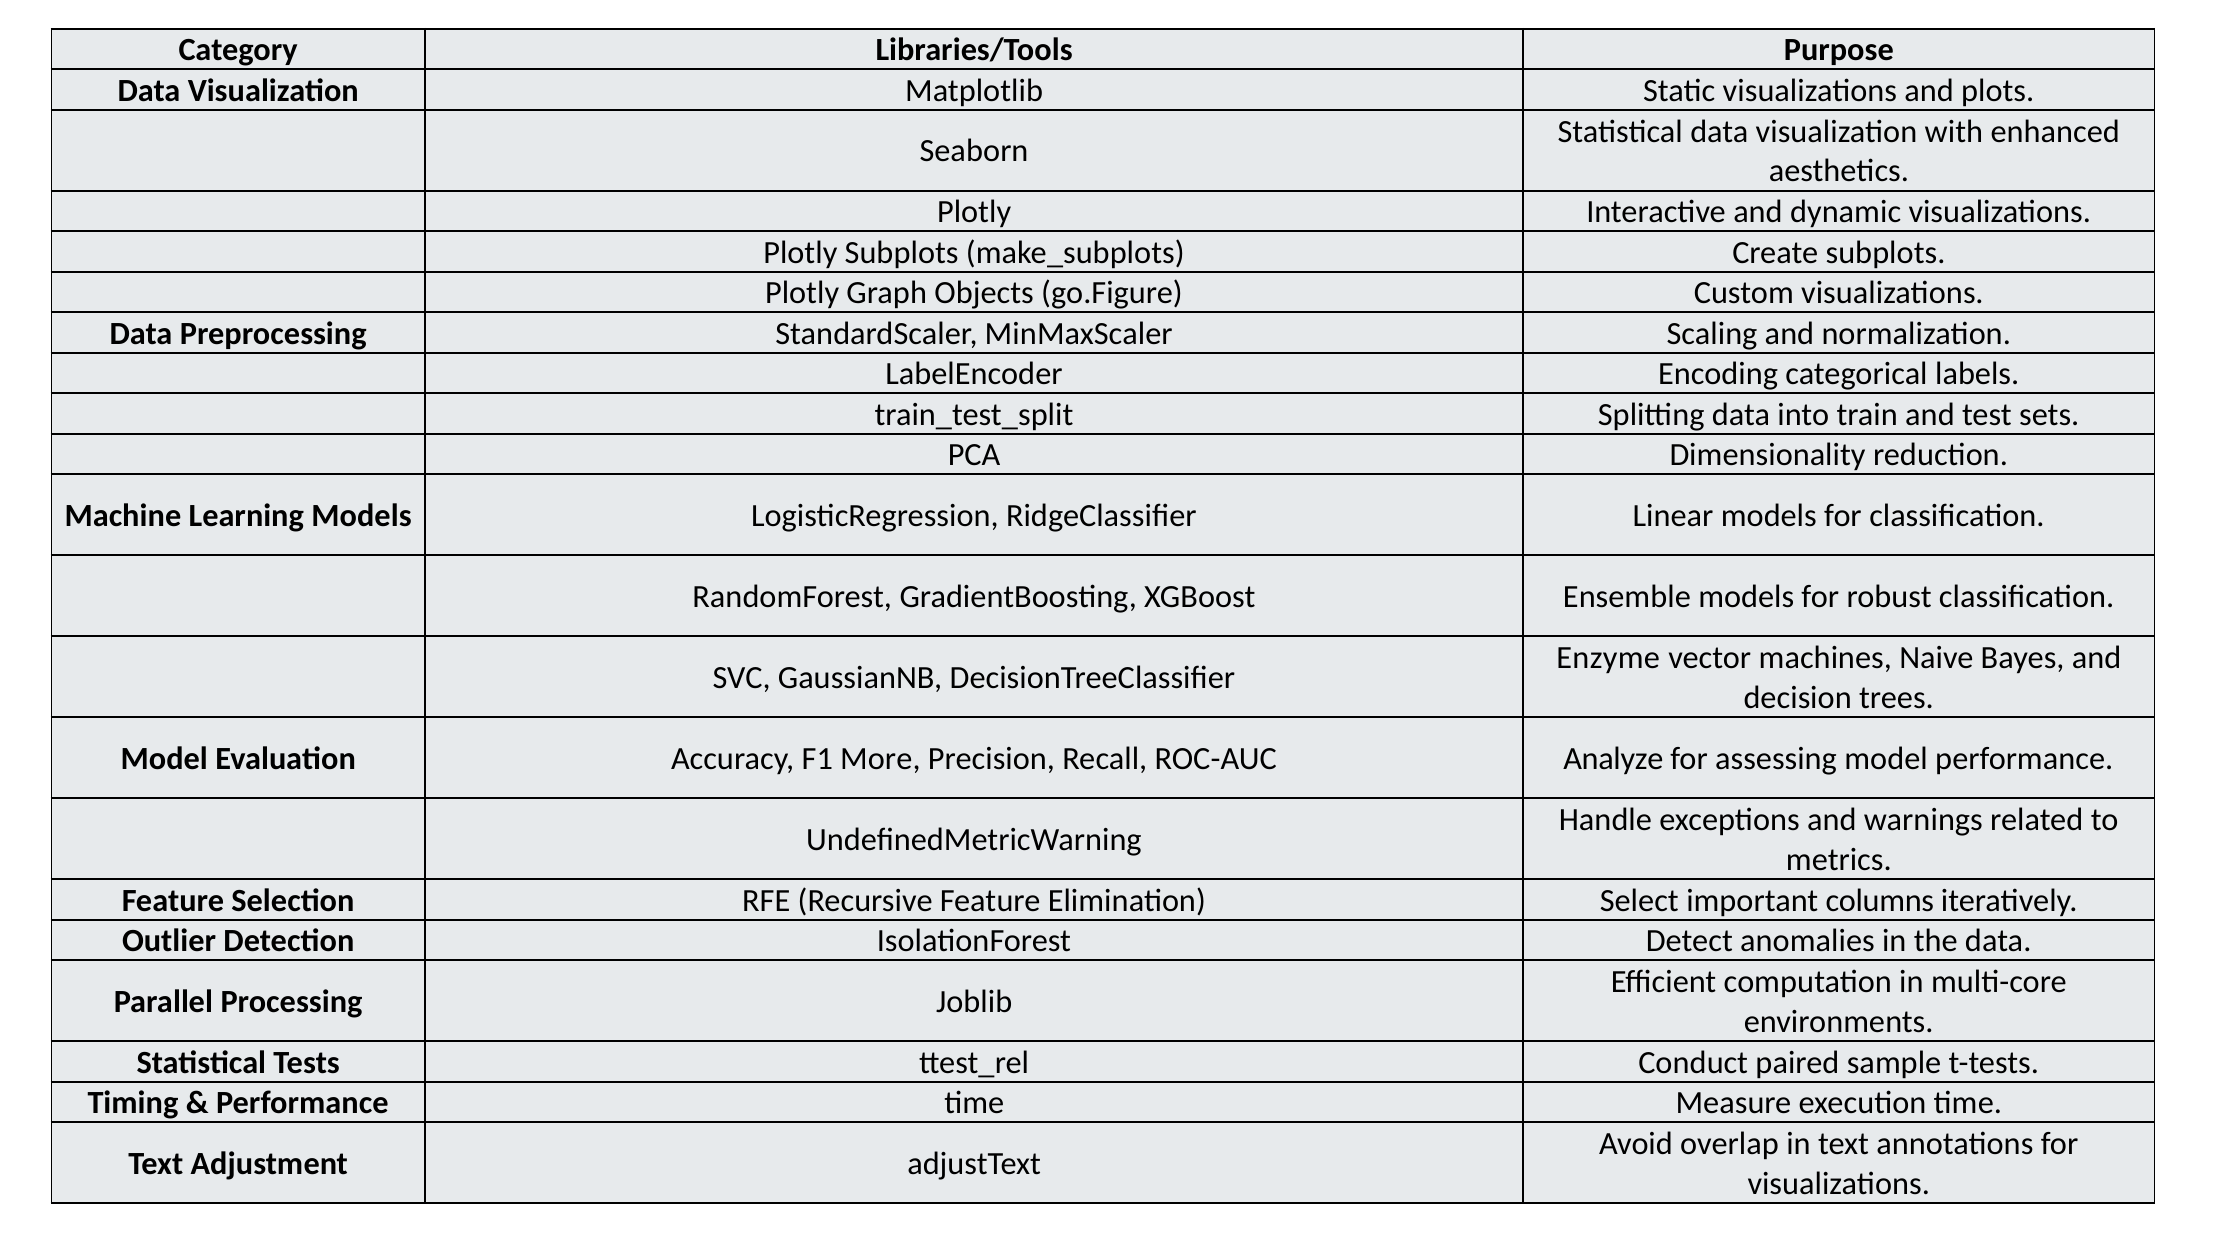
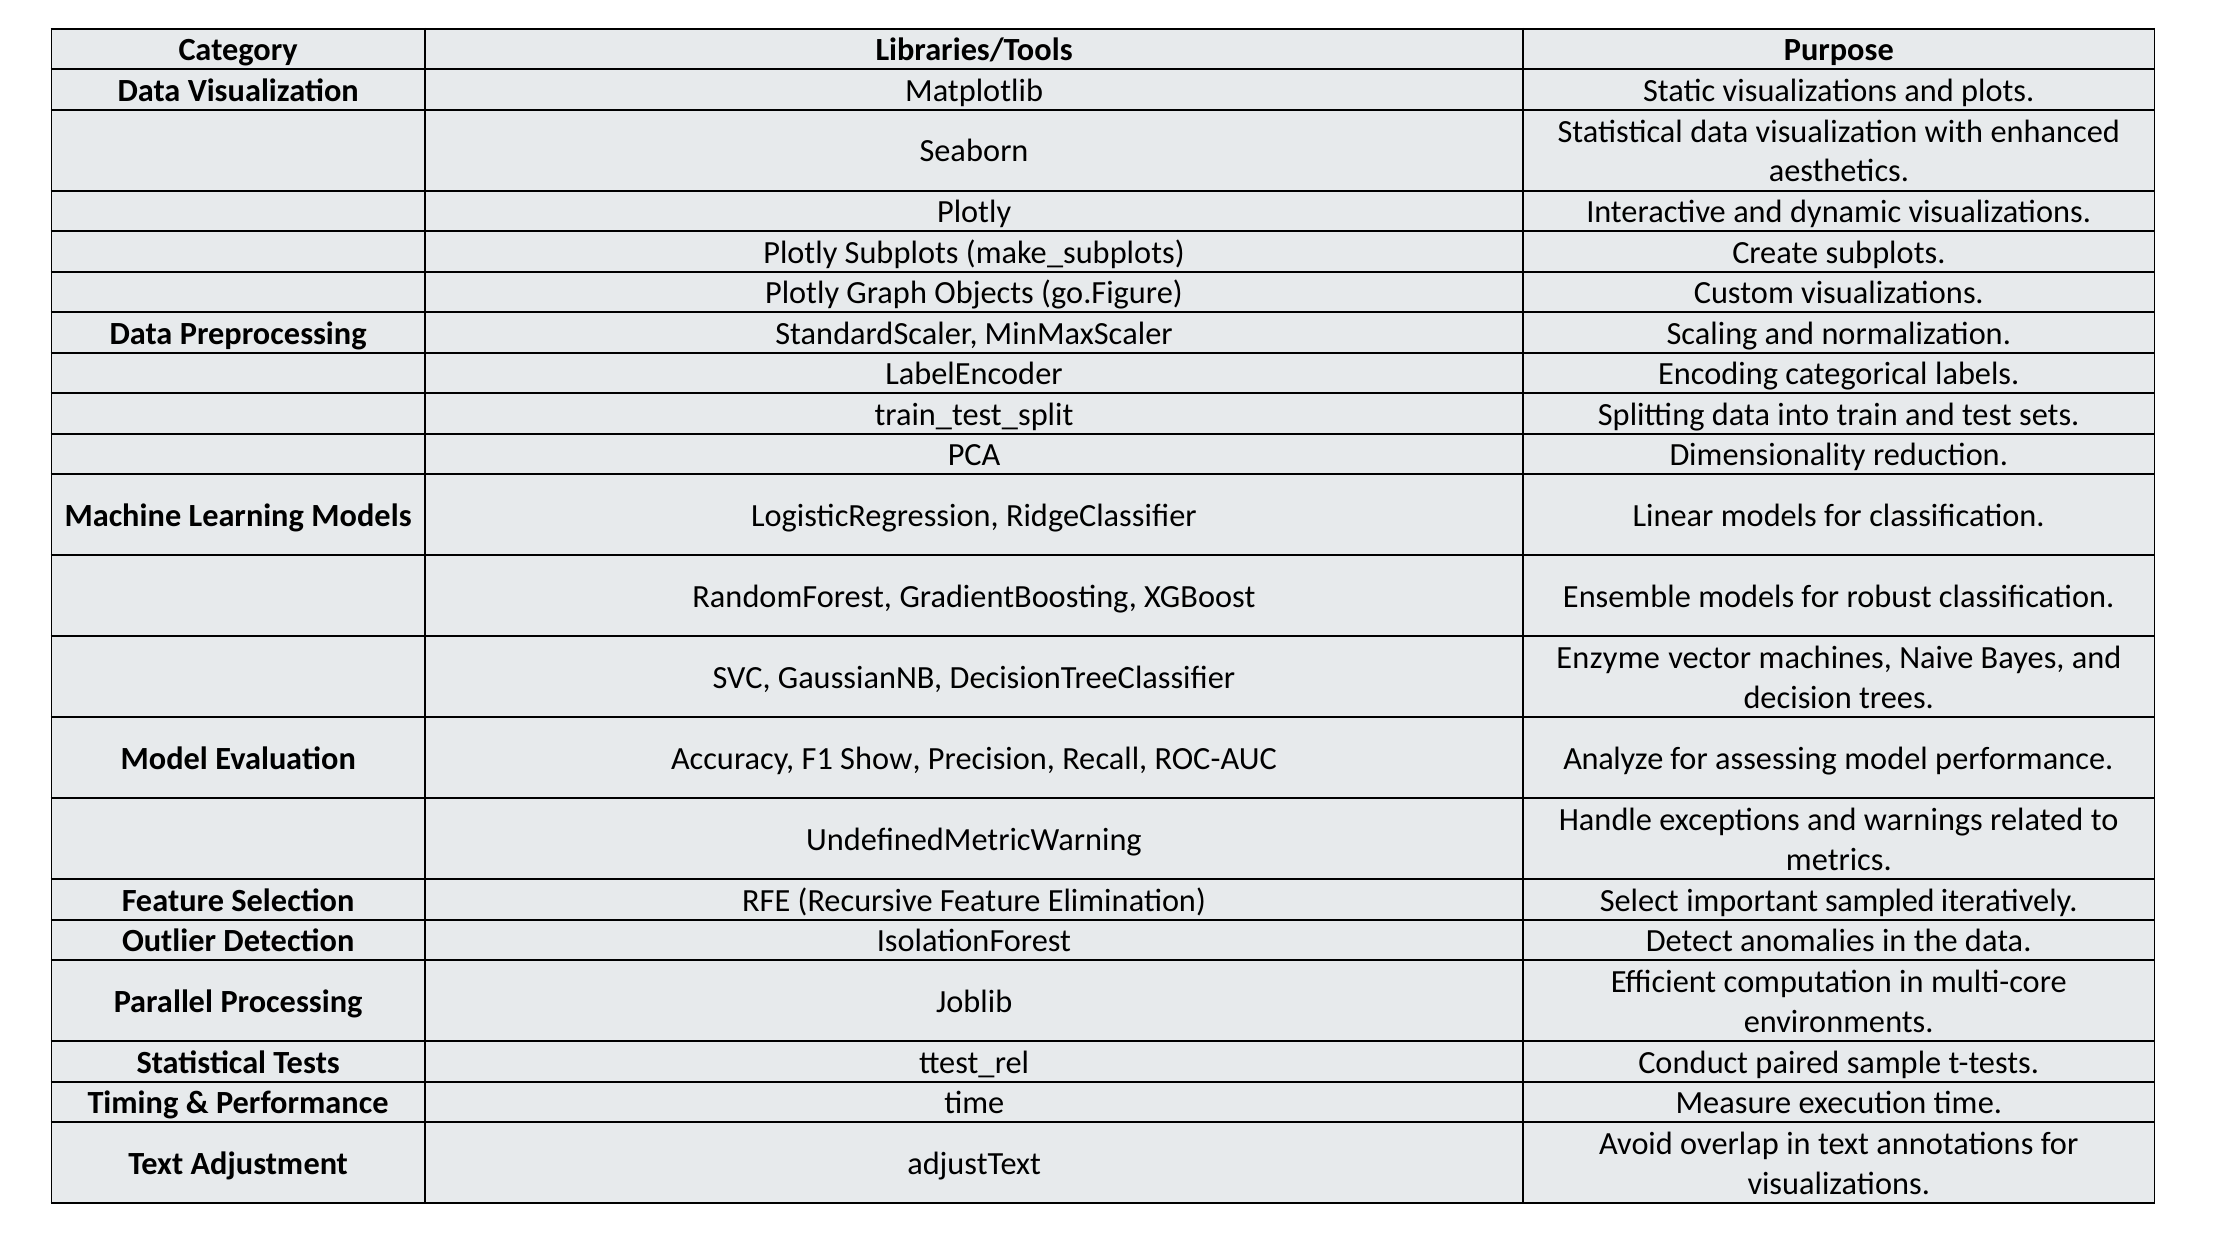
More: More -> Show
columns: columns -> sampled
